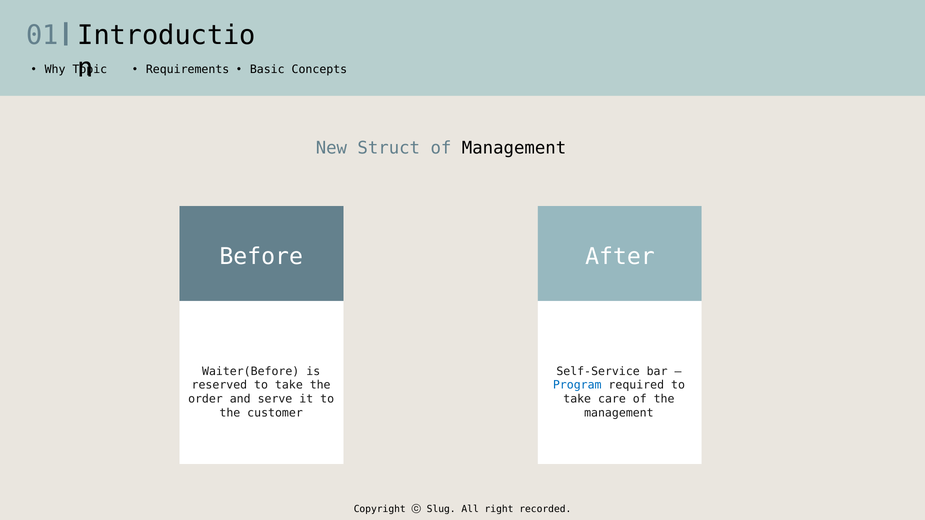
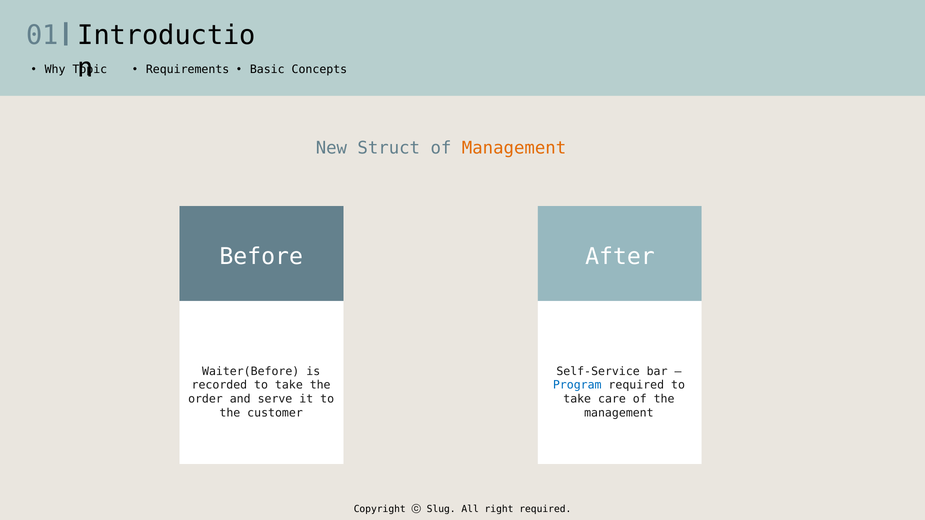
Management at (514, 148) colour: black -> orange
reserved: reserved -> recorded
right recorded: recorded -> required
